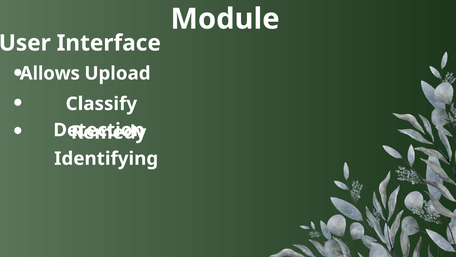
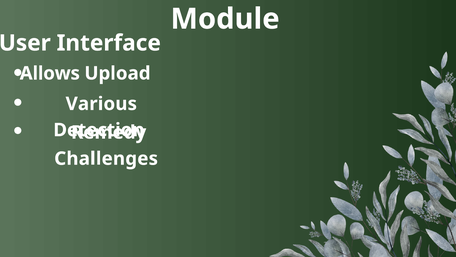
Classify: Classify -> Various
Identifying: Identifying -> Challenges
